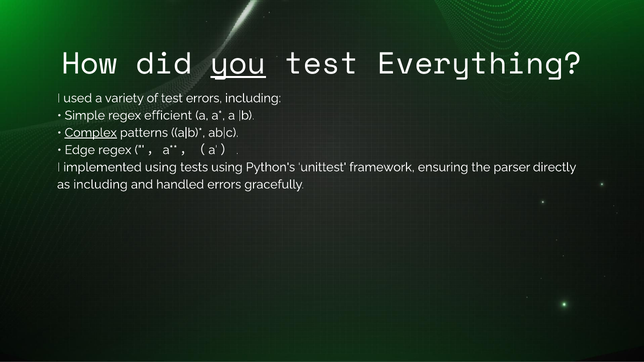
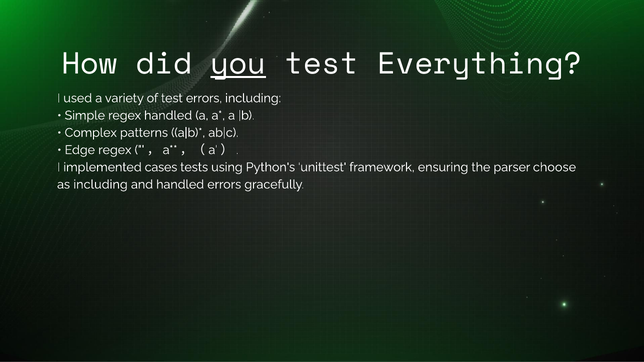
regex efficient: efficient -> handled
Complex underline: present -> none
implemented using: using -> cases
directly: directly -> choose
